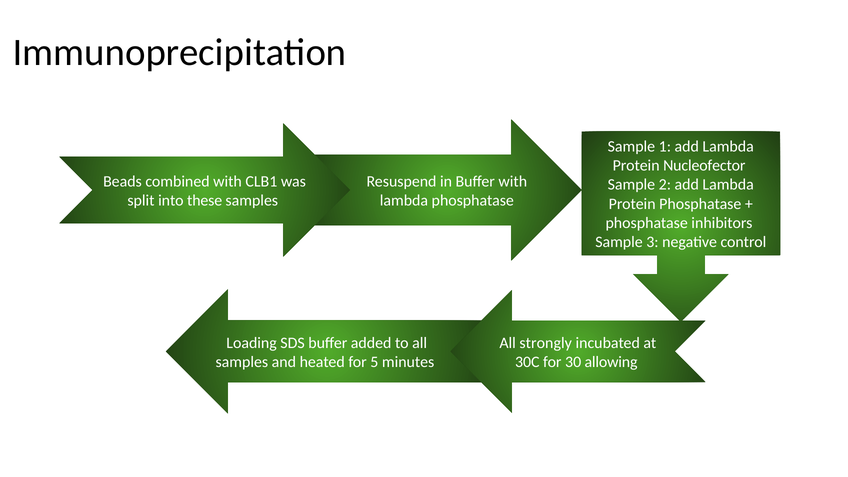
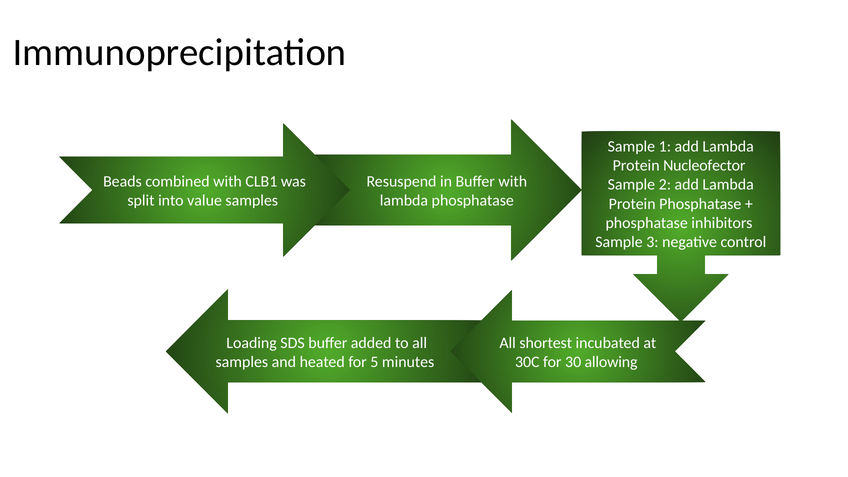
these: these -> value
strongly: strongly -> shortest
